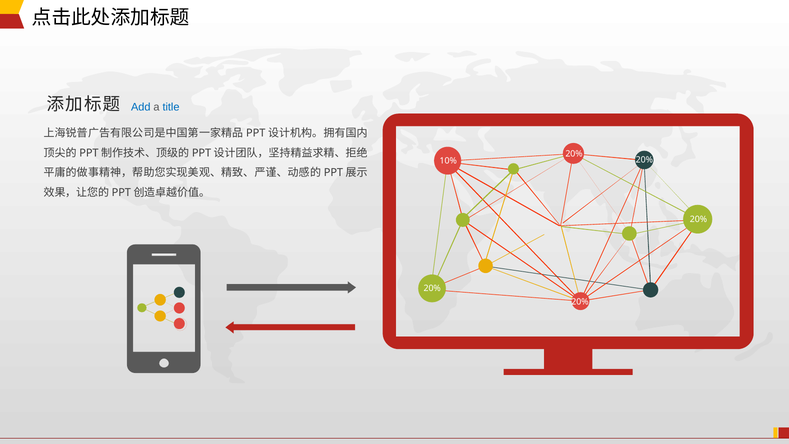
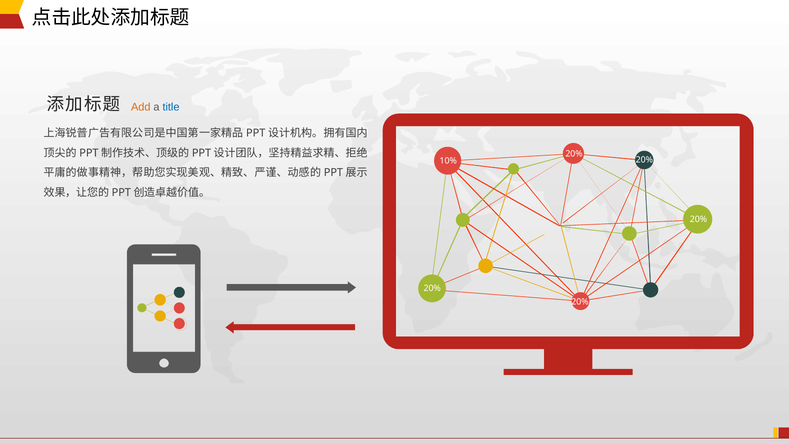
Add colour: blue -> orange
